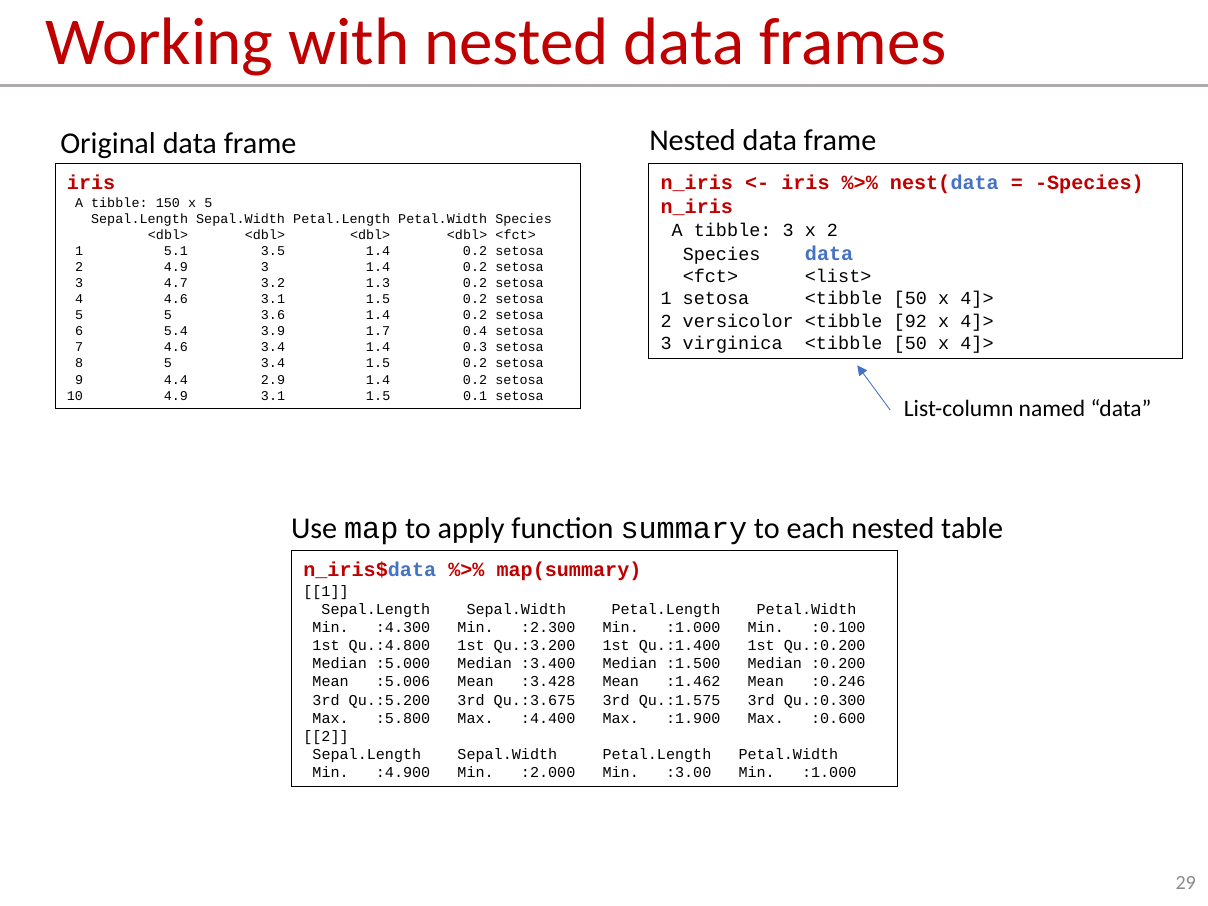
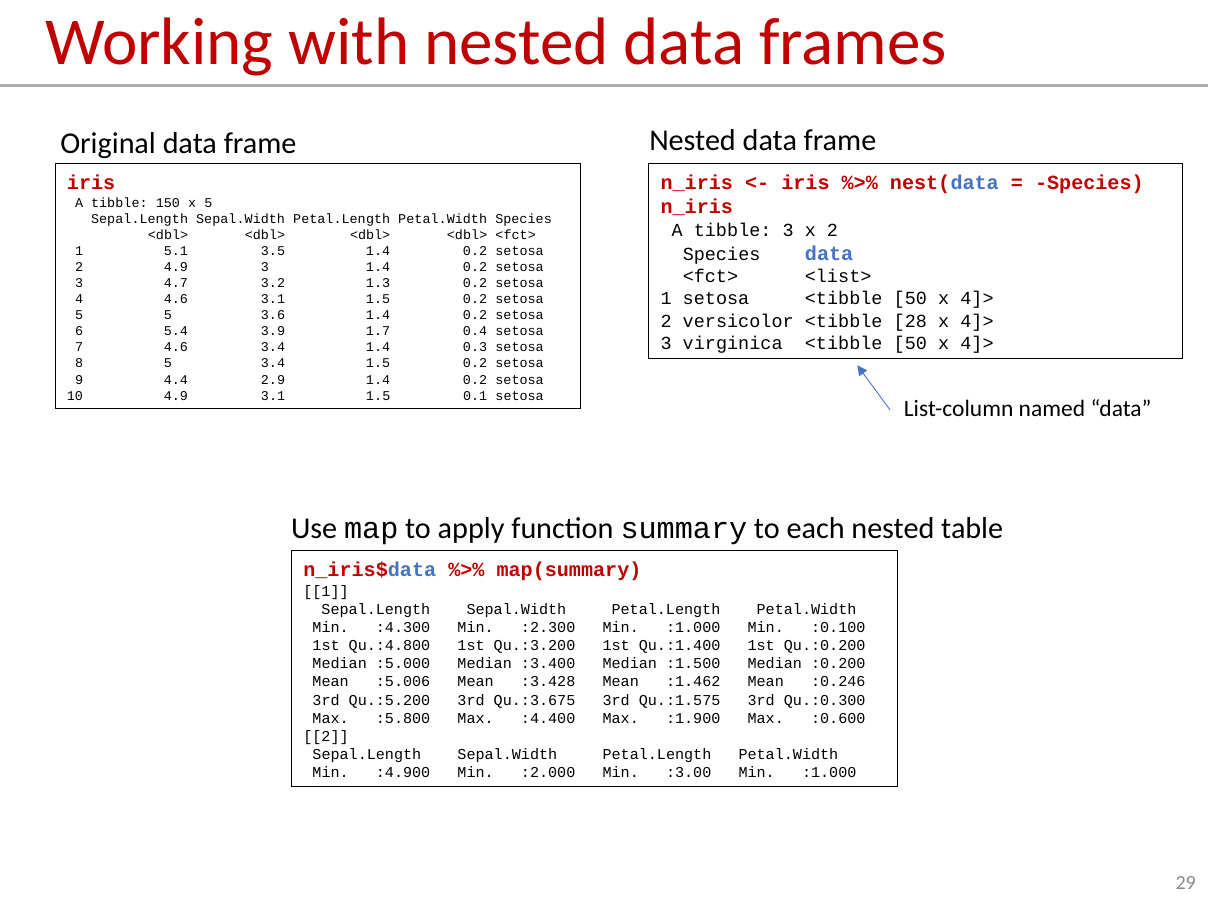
92: 92 -> 28
